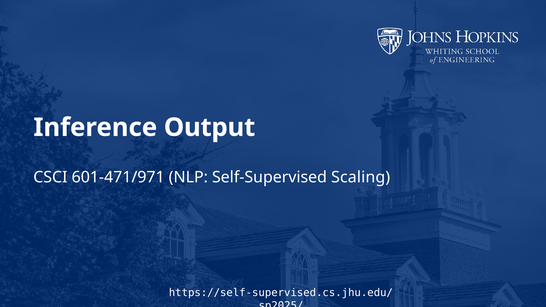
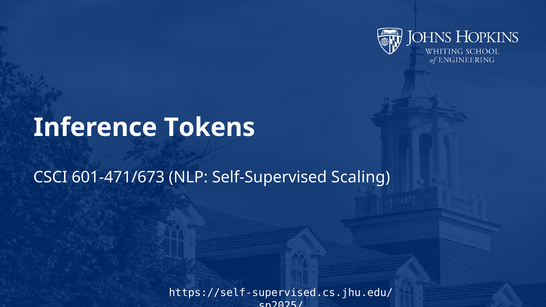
Output: Output -> Tokens
601-471/971: 601-471/971 -> 601-471/673
